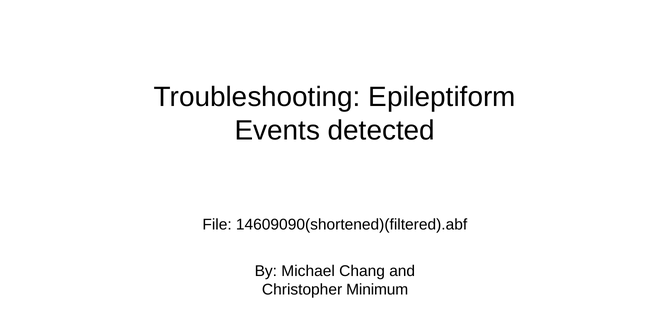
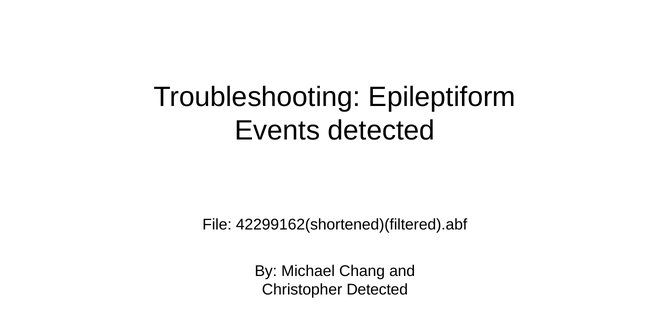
14609090(shortened)(filtered).abf: 14609090(shortened)(filtered).abf -> 42299162(shortened)(filtered).abf
Christopher Minimum: Minimum -> Detected
